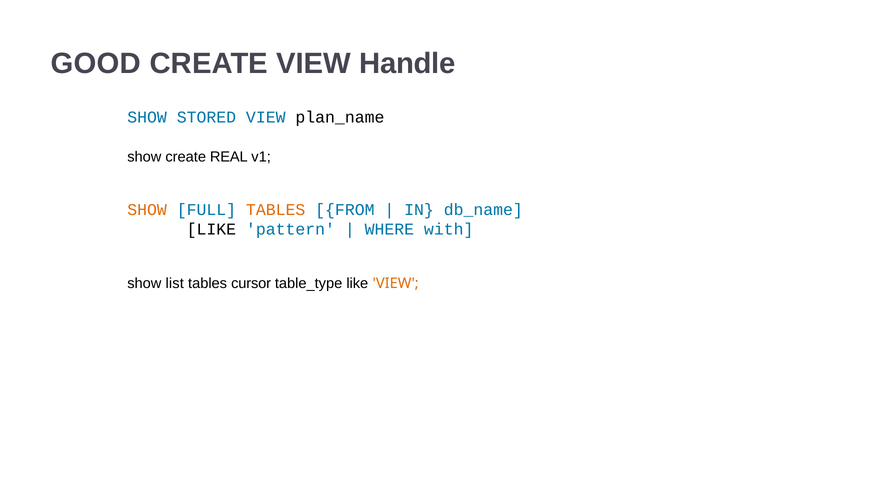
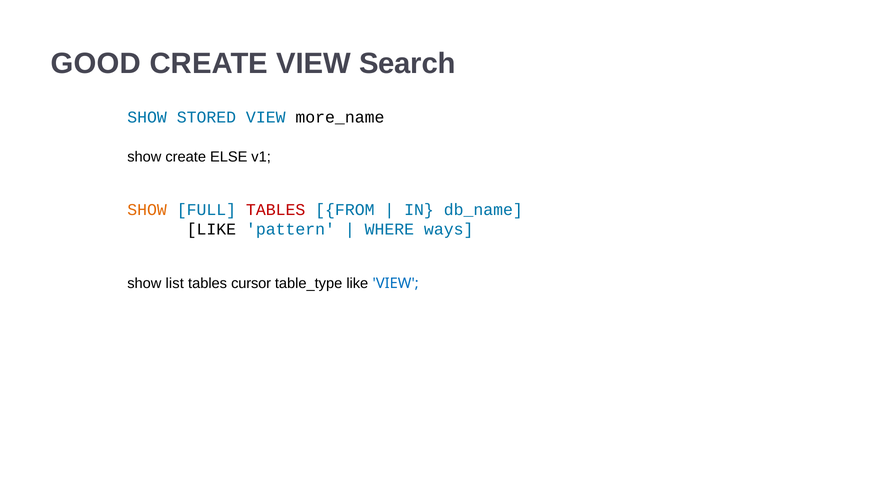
Handle: Handle -> Search
plan_name: plan_name -> more_name
REAL: REAL -> ELSE
TABLES at (276, 209) colour: orange -> red
with: with -> ways
VIEW at (396, 283) colour: orange -> blue
